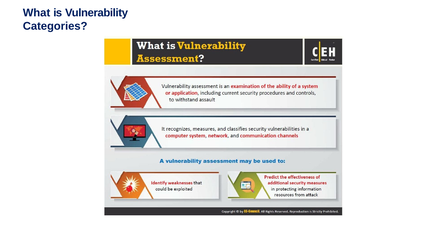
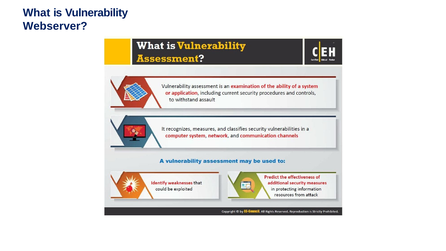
Categories: Categories -> Webserver
